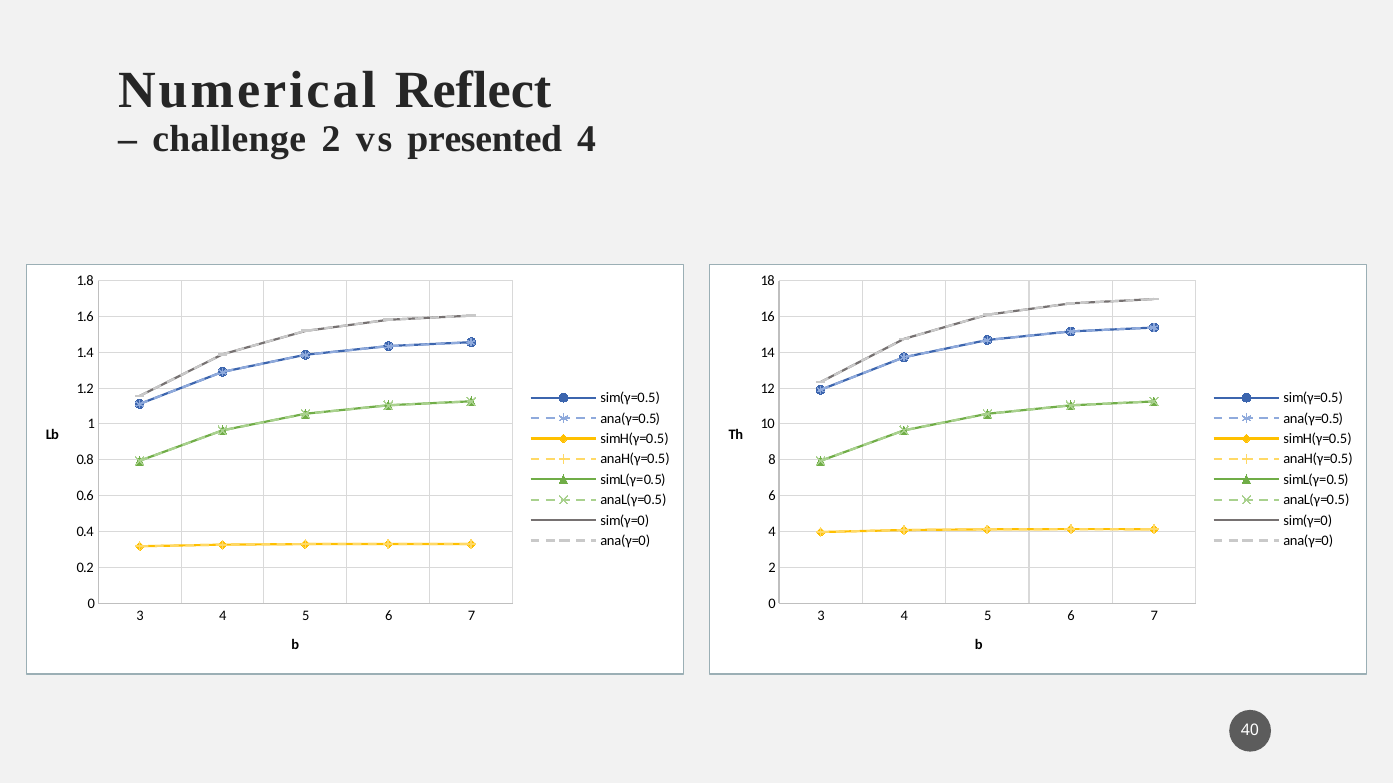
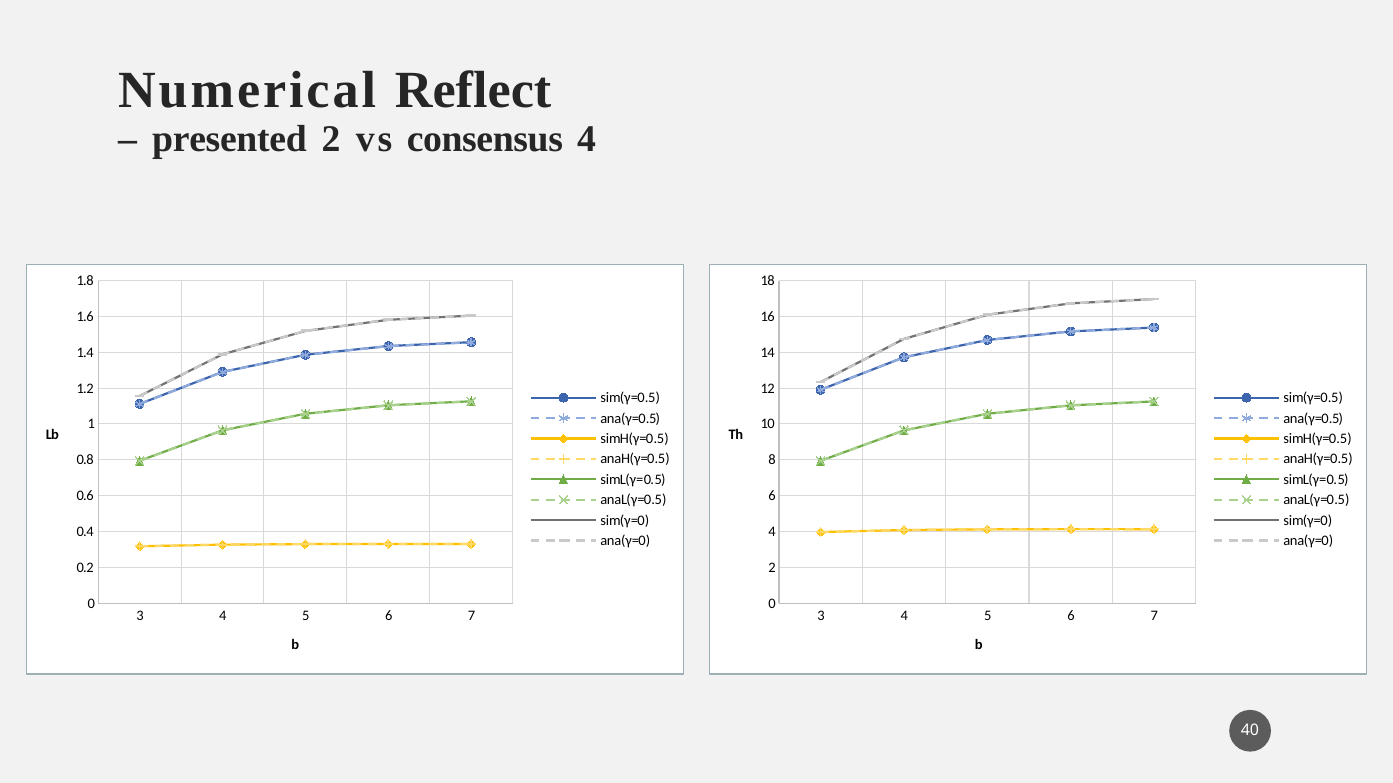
challenge: challenge -> presented
presented: presented -> consensus
